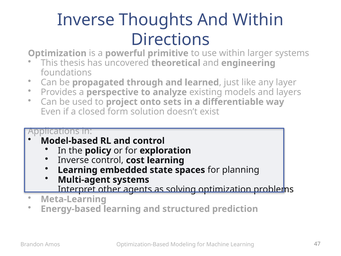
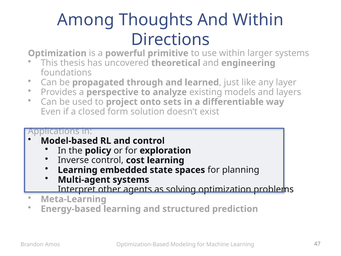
Inverse at (86, 20): Inverse -> Among
